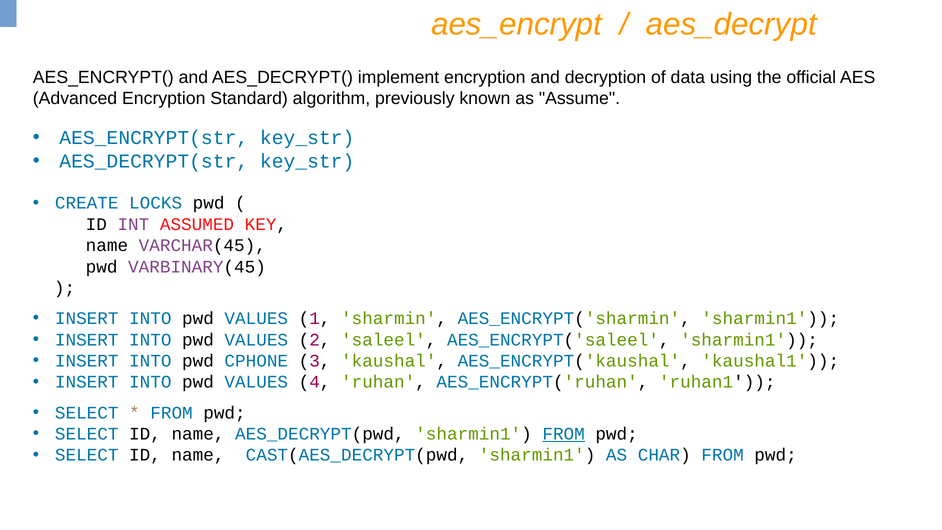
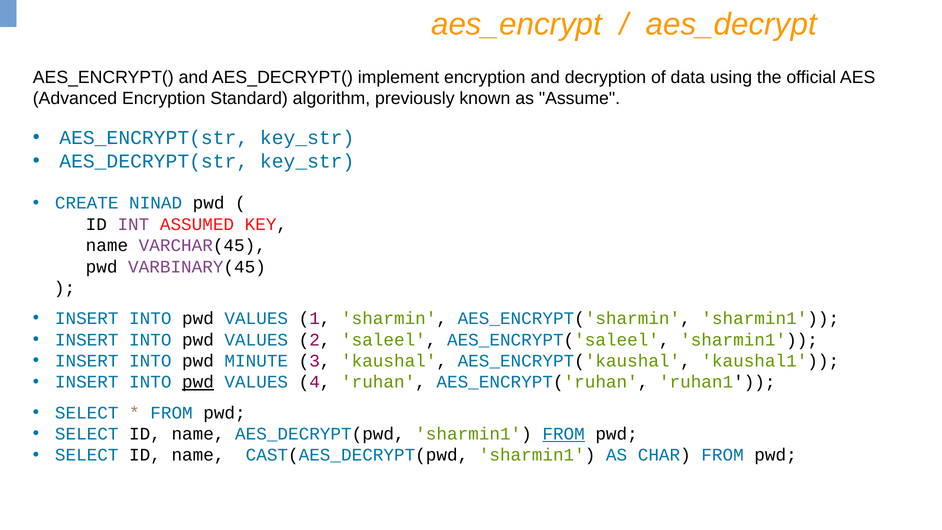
LOCKS: LOCKS -> NINAD
CPHONE: CPHONE -> MINUTE
pwd at (198, 382) underline: none -> present
